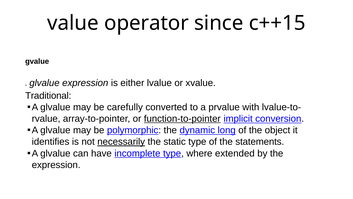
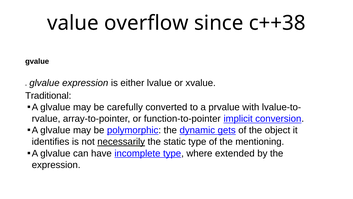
operator: operator -> overflow
c++15: c++15 -> c++38
function-to-pointer underline: present -> none
long: long -> gets
statements: statements -> mentioning
